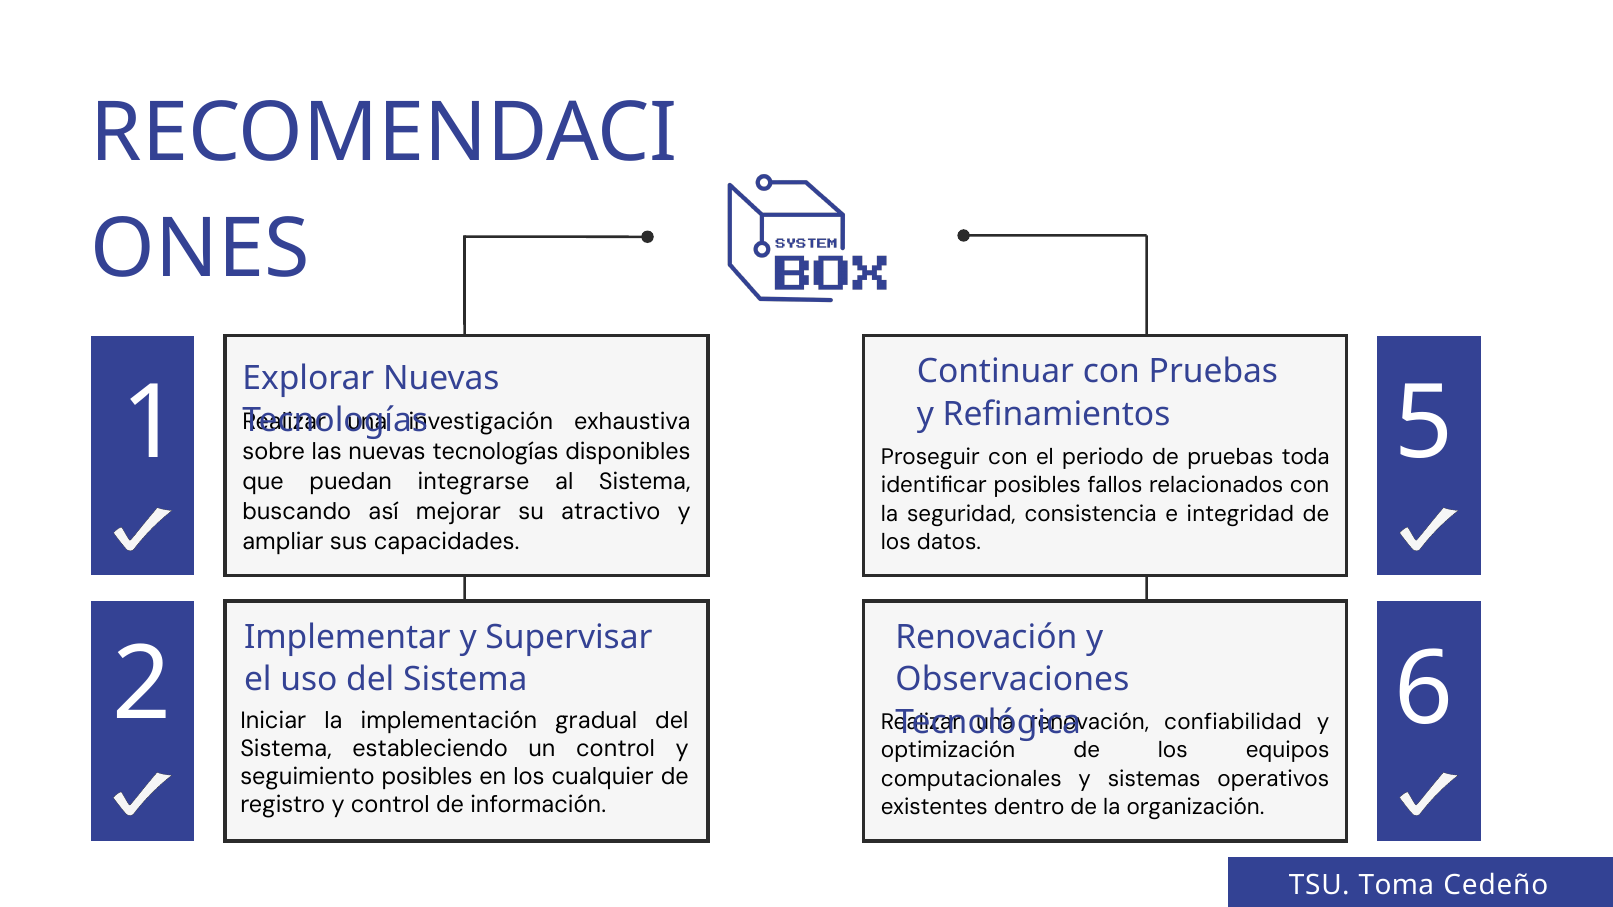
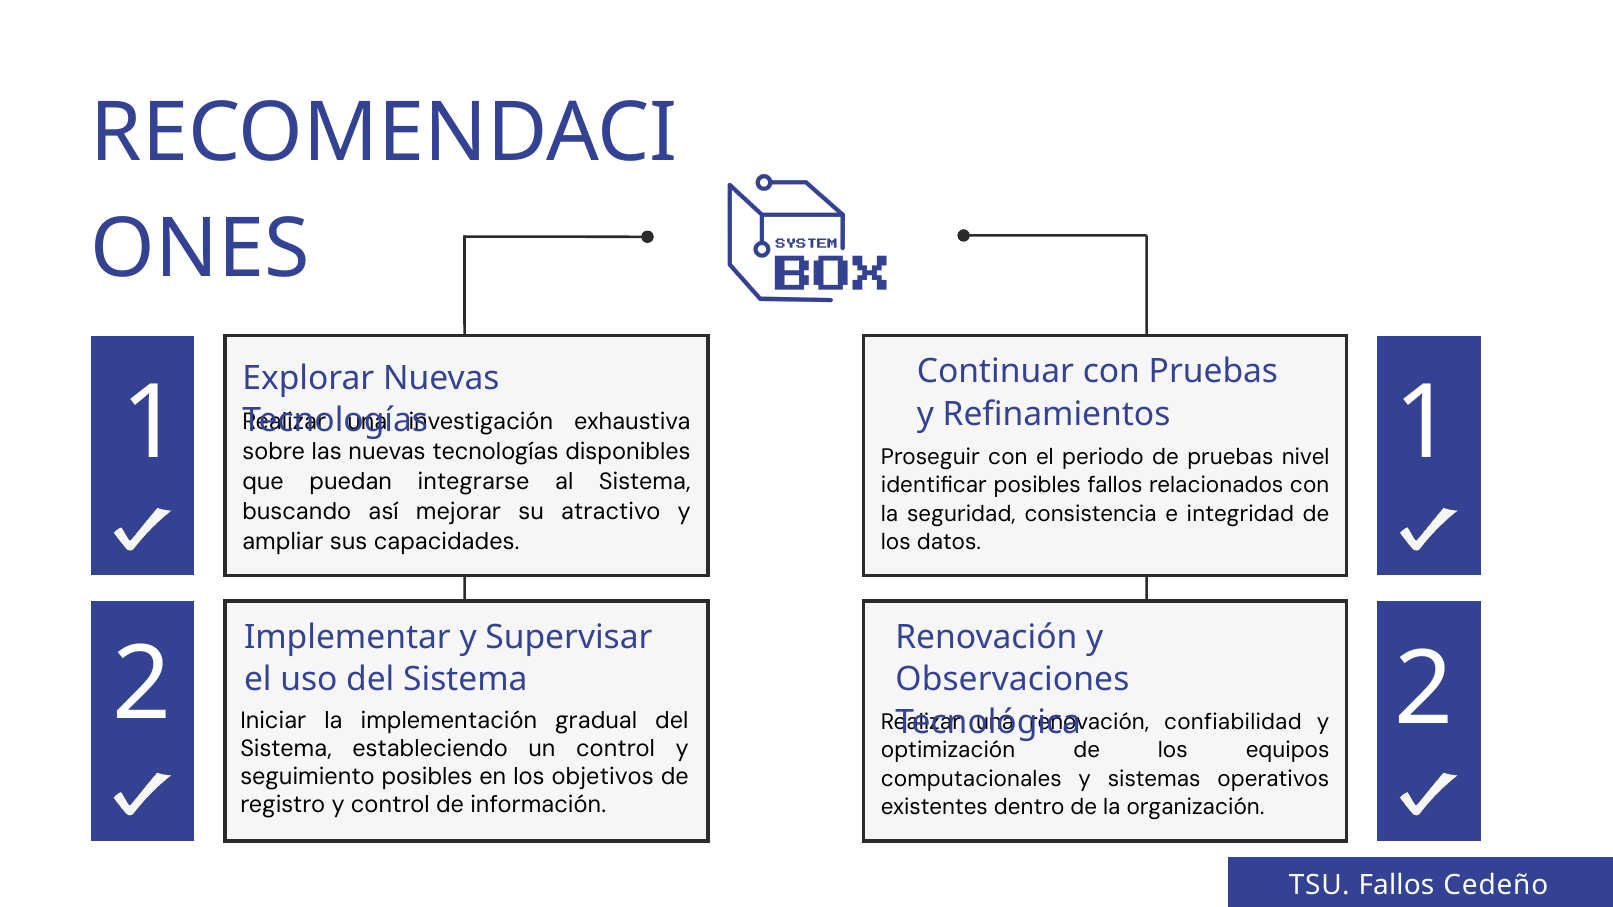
1 5: 5 -> 1
toda: toda -> nivel
2 6: 6 -> 2
cualquier: cualquier -> objetivos
TSU Toma: Toma -> Fallos
